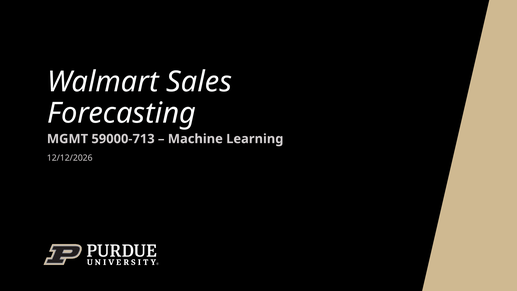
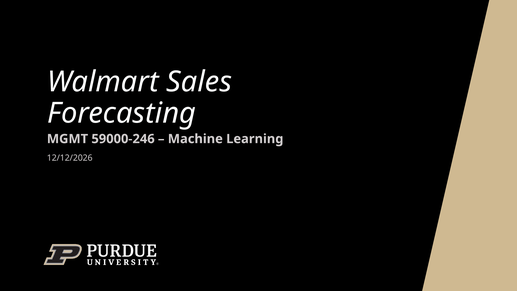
59000-713: 59000-713 -> 59000-246
